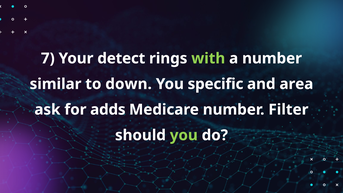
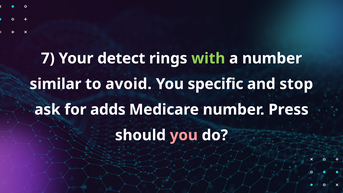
down: down -> avoid
area: area -> stop
Filter: Filter -> Press
you at (184, 135) colour: light green -> pink
